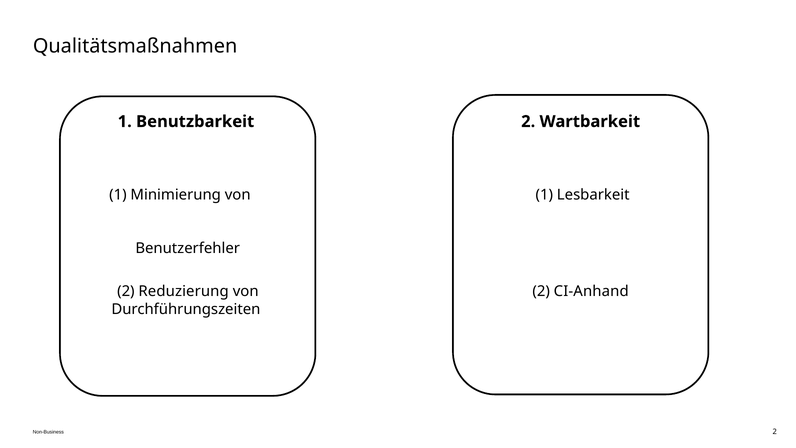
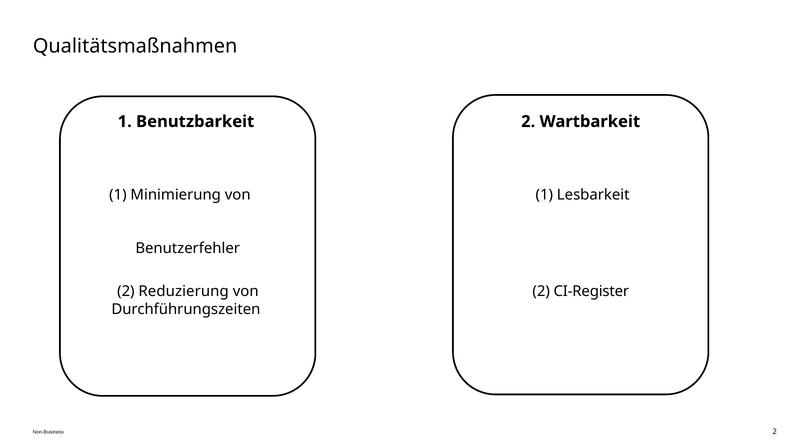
CI-Anhand: CI-Anhand -> CI-Register
